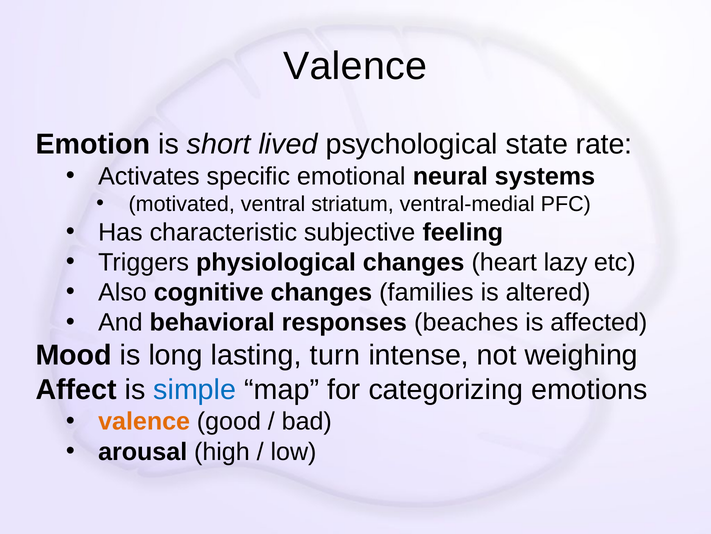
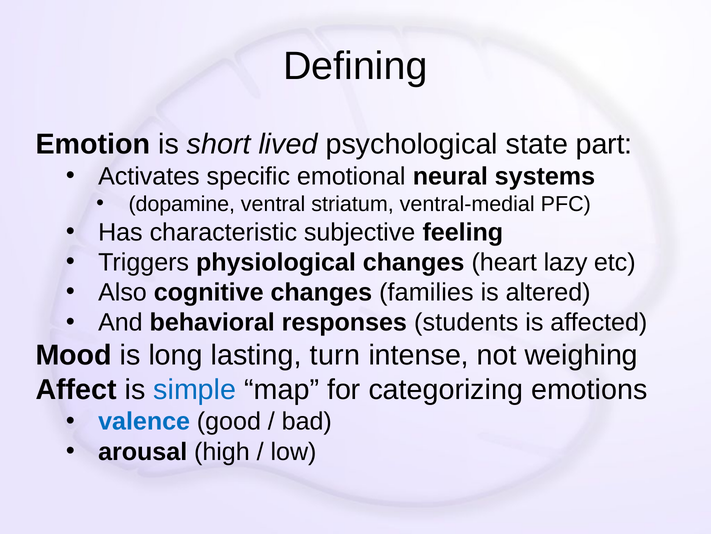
Valence at (355, 66): Valence -> Defining
rate: rate -> part
motivated: motivated -> dopamine
beaches: beaches -> students
valence at (144, 421) colour: orange -> blue
